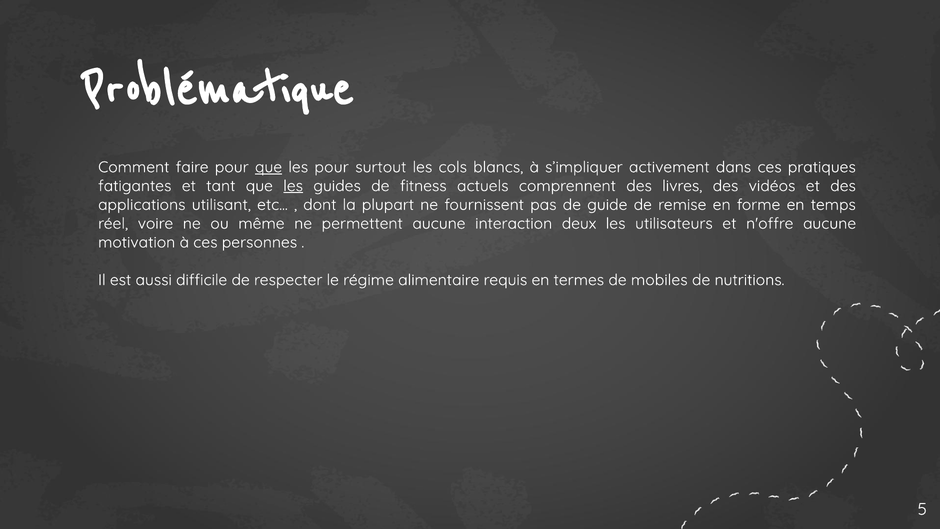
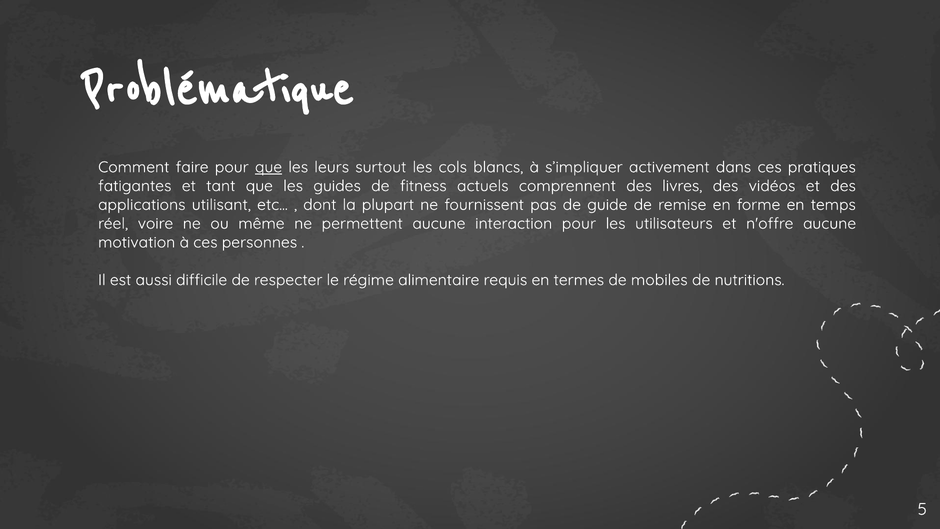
les pour: pour -> leurs
les at (293, 186) underline: present -> none
interaction deux: deux -> pour
